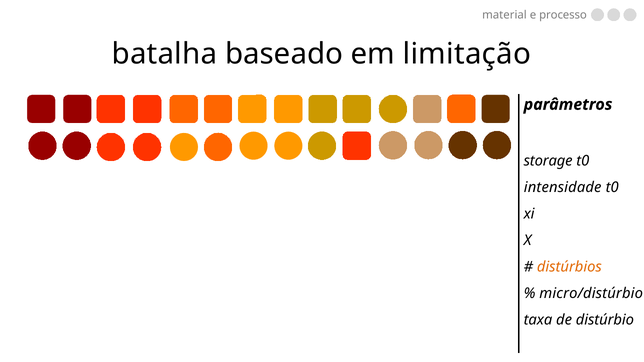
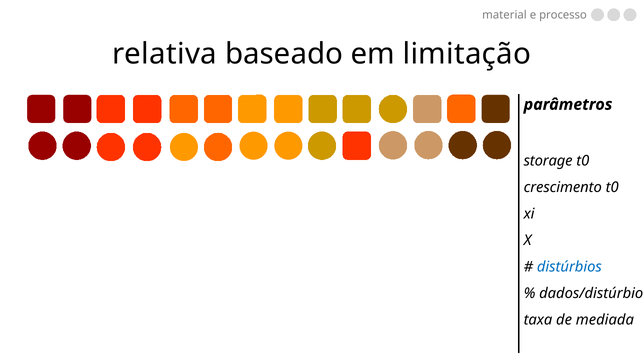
batalha: batalha -> relativa
intensidade: intensidade -> crescimento
distúrbios colour: orange -> blue
micro/distúrbio: micro/distúrbio -> dados/distúrbio
distúrbio: distúrbio -> mediada
